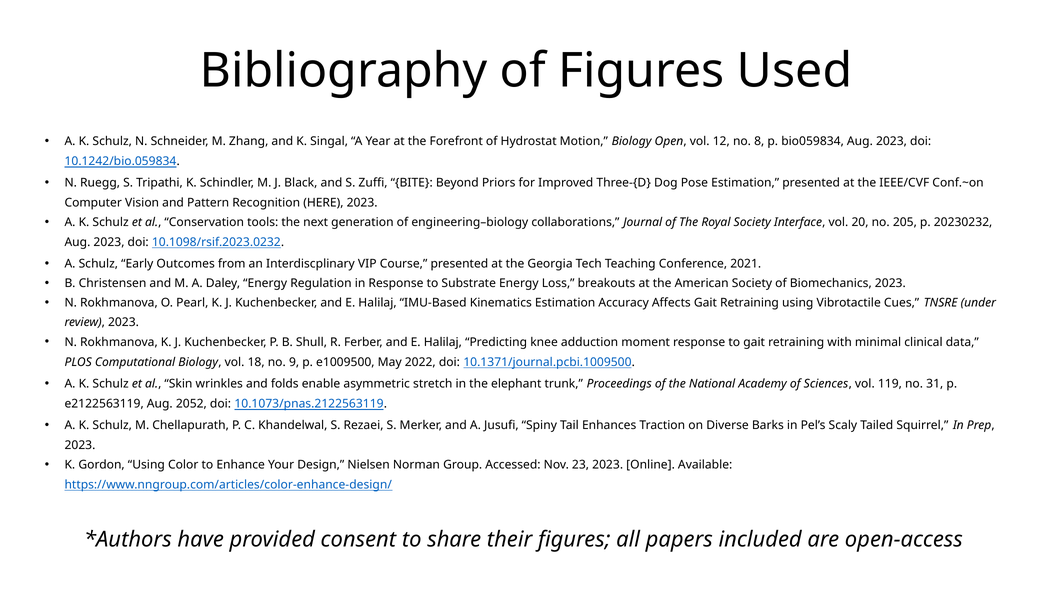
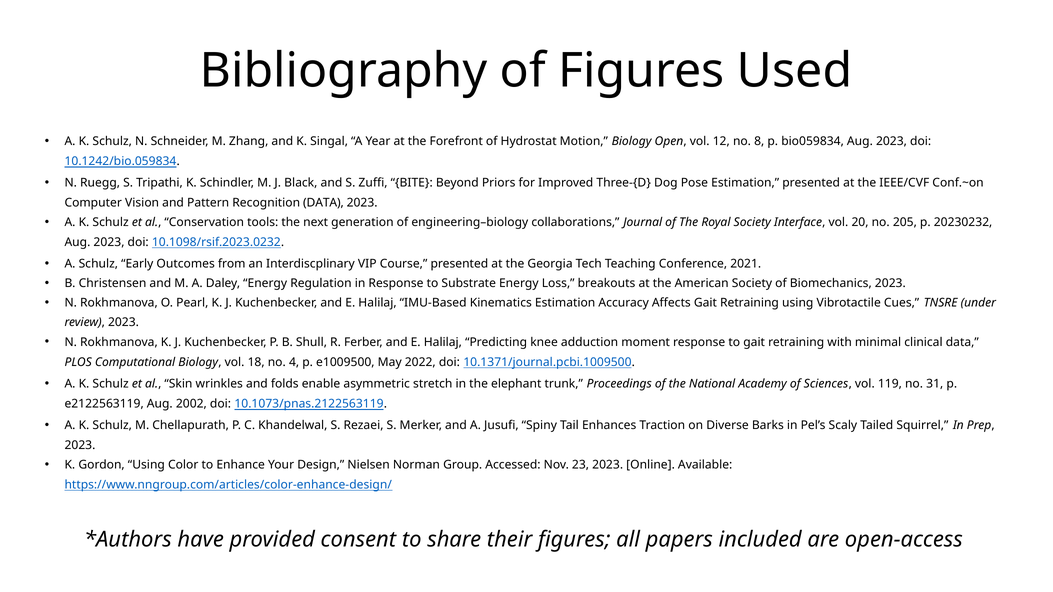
Recognition HERE: HERE -> DATA
9: 9 -> 4
2052: 2052 -> 2002
